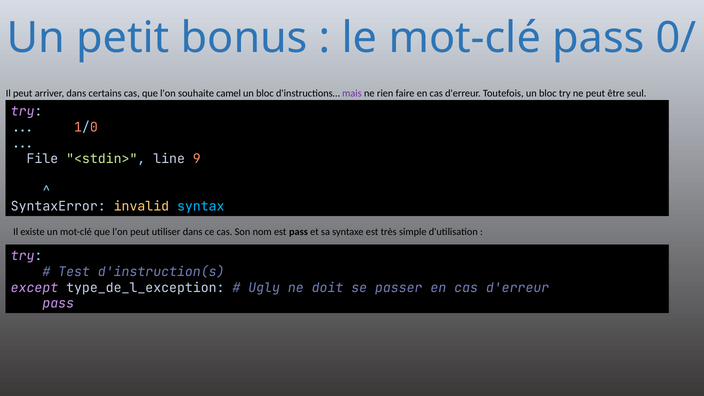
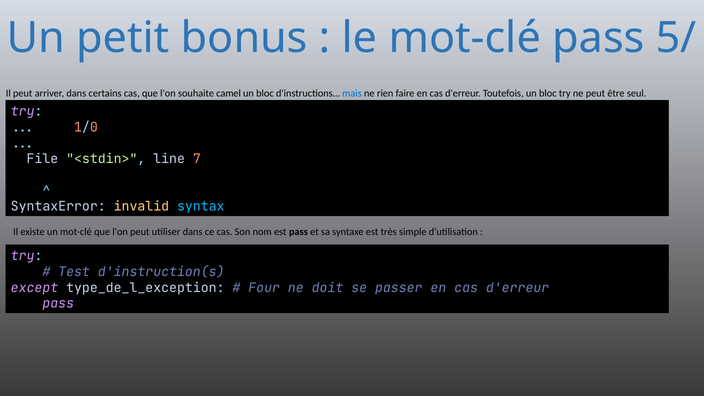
0/: 0/ -> 5/
mais colour: purple -> blue
9: 9 -> 7
Ugly: Ugly -> Four
